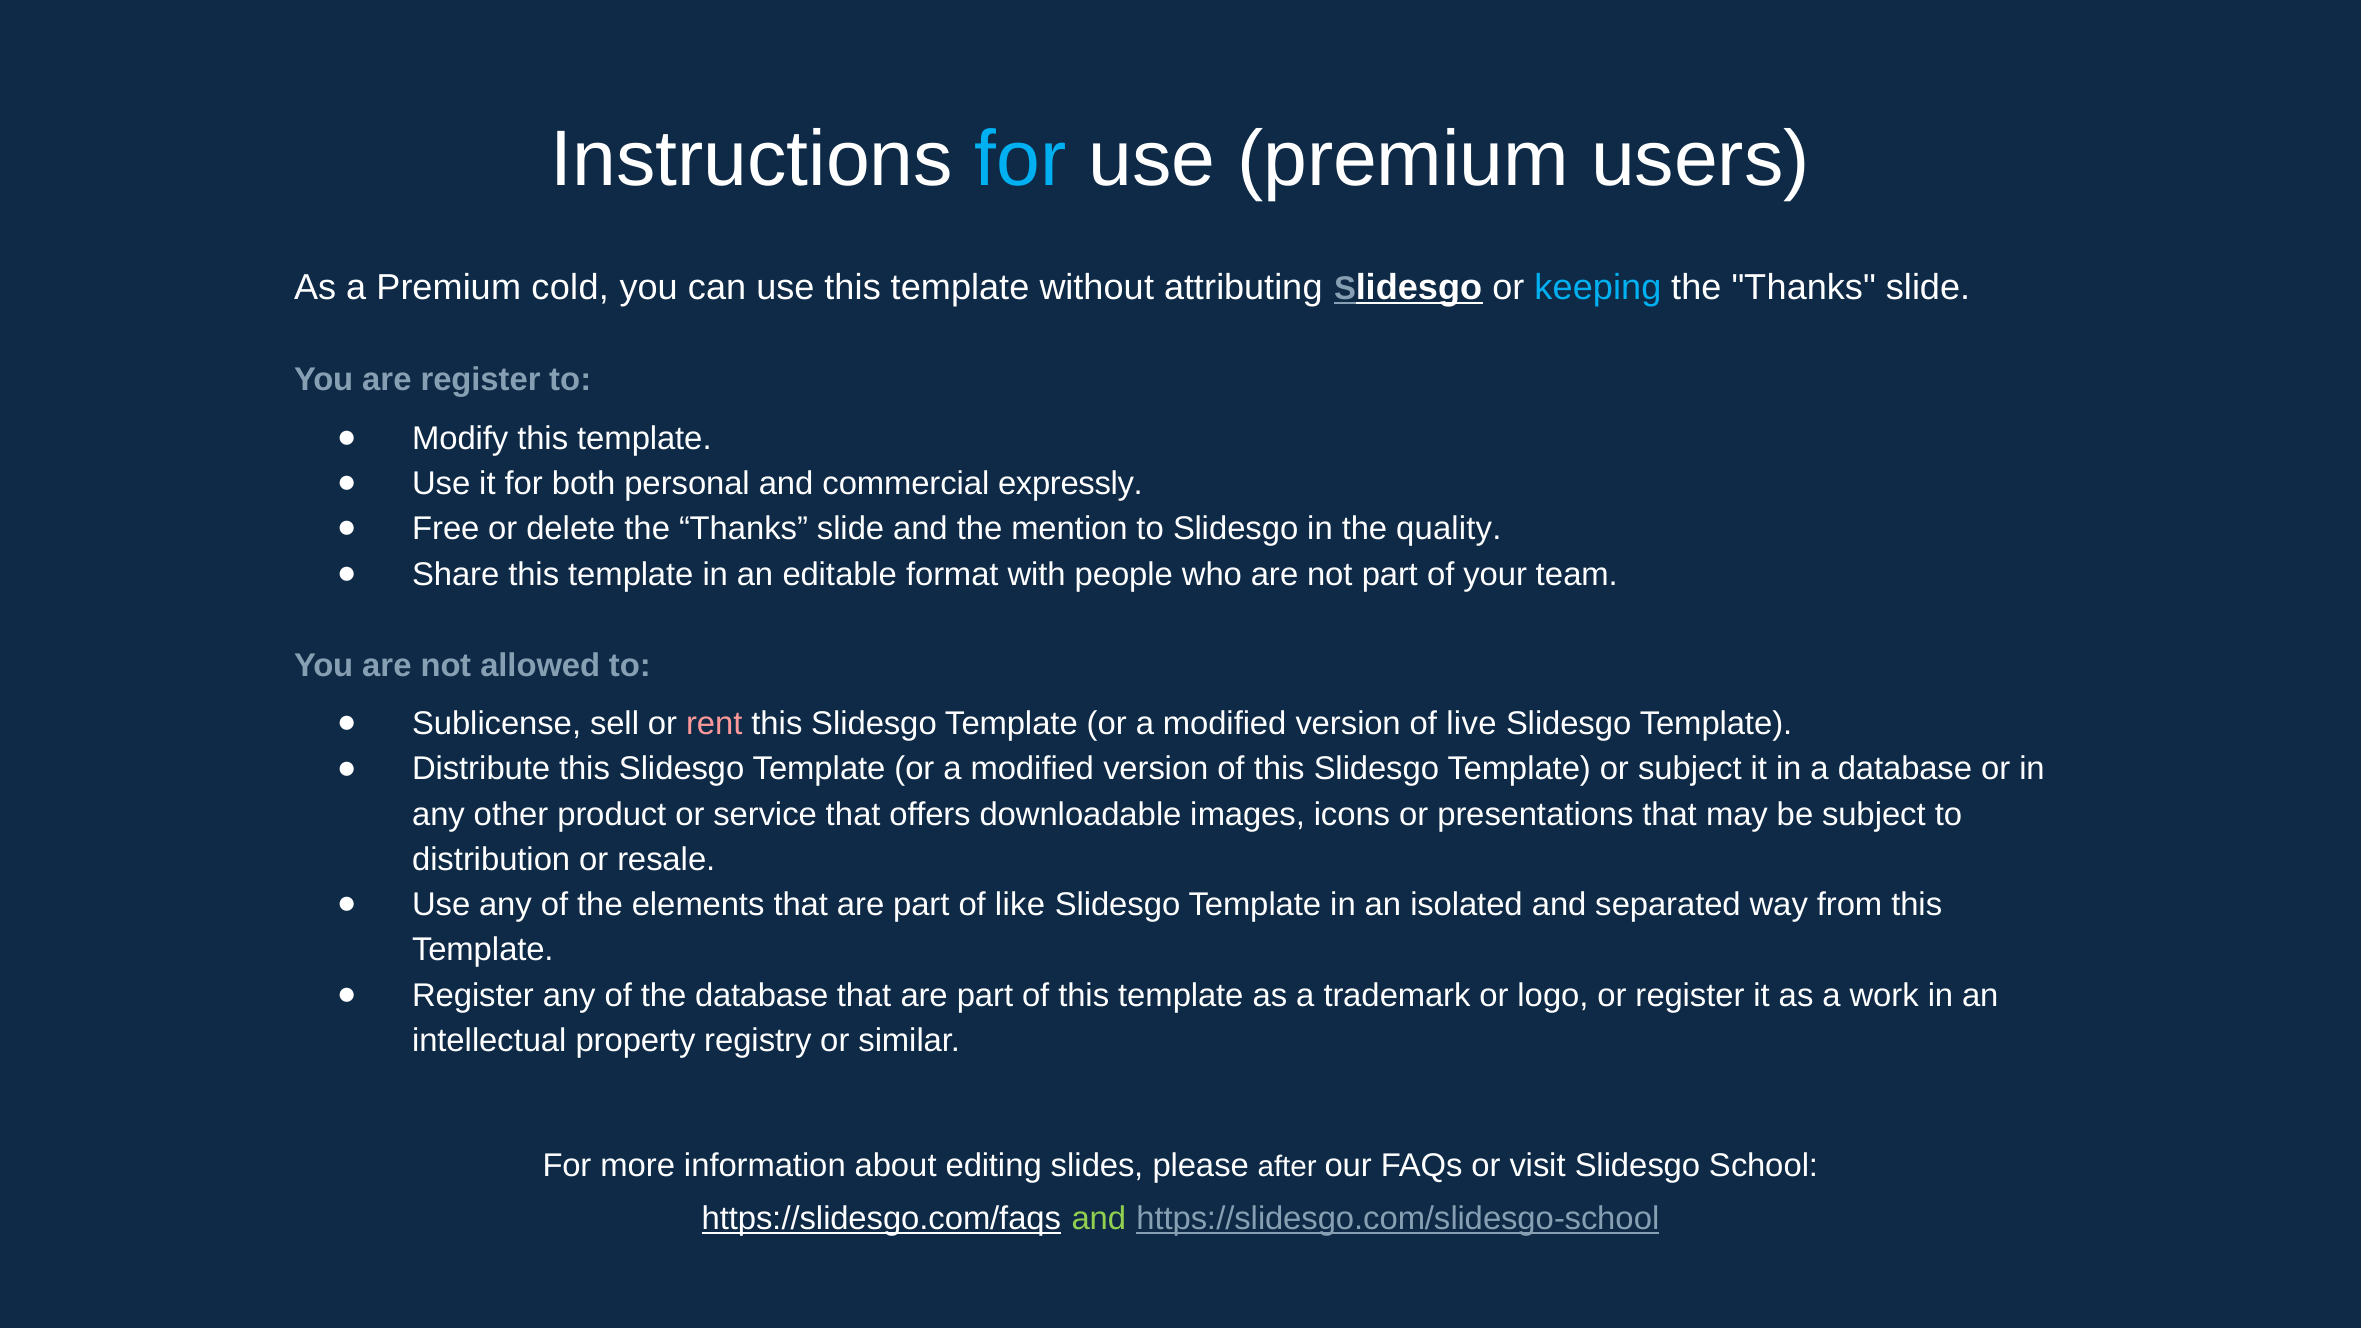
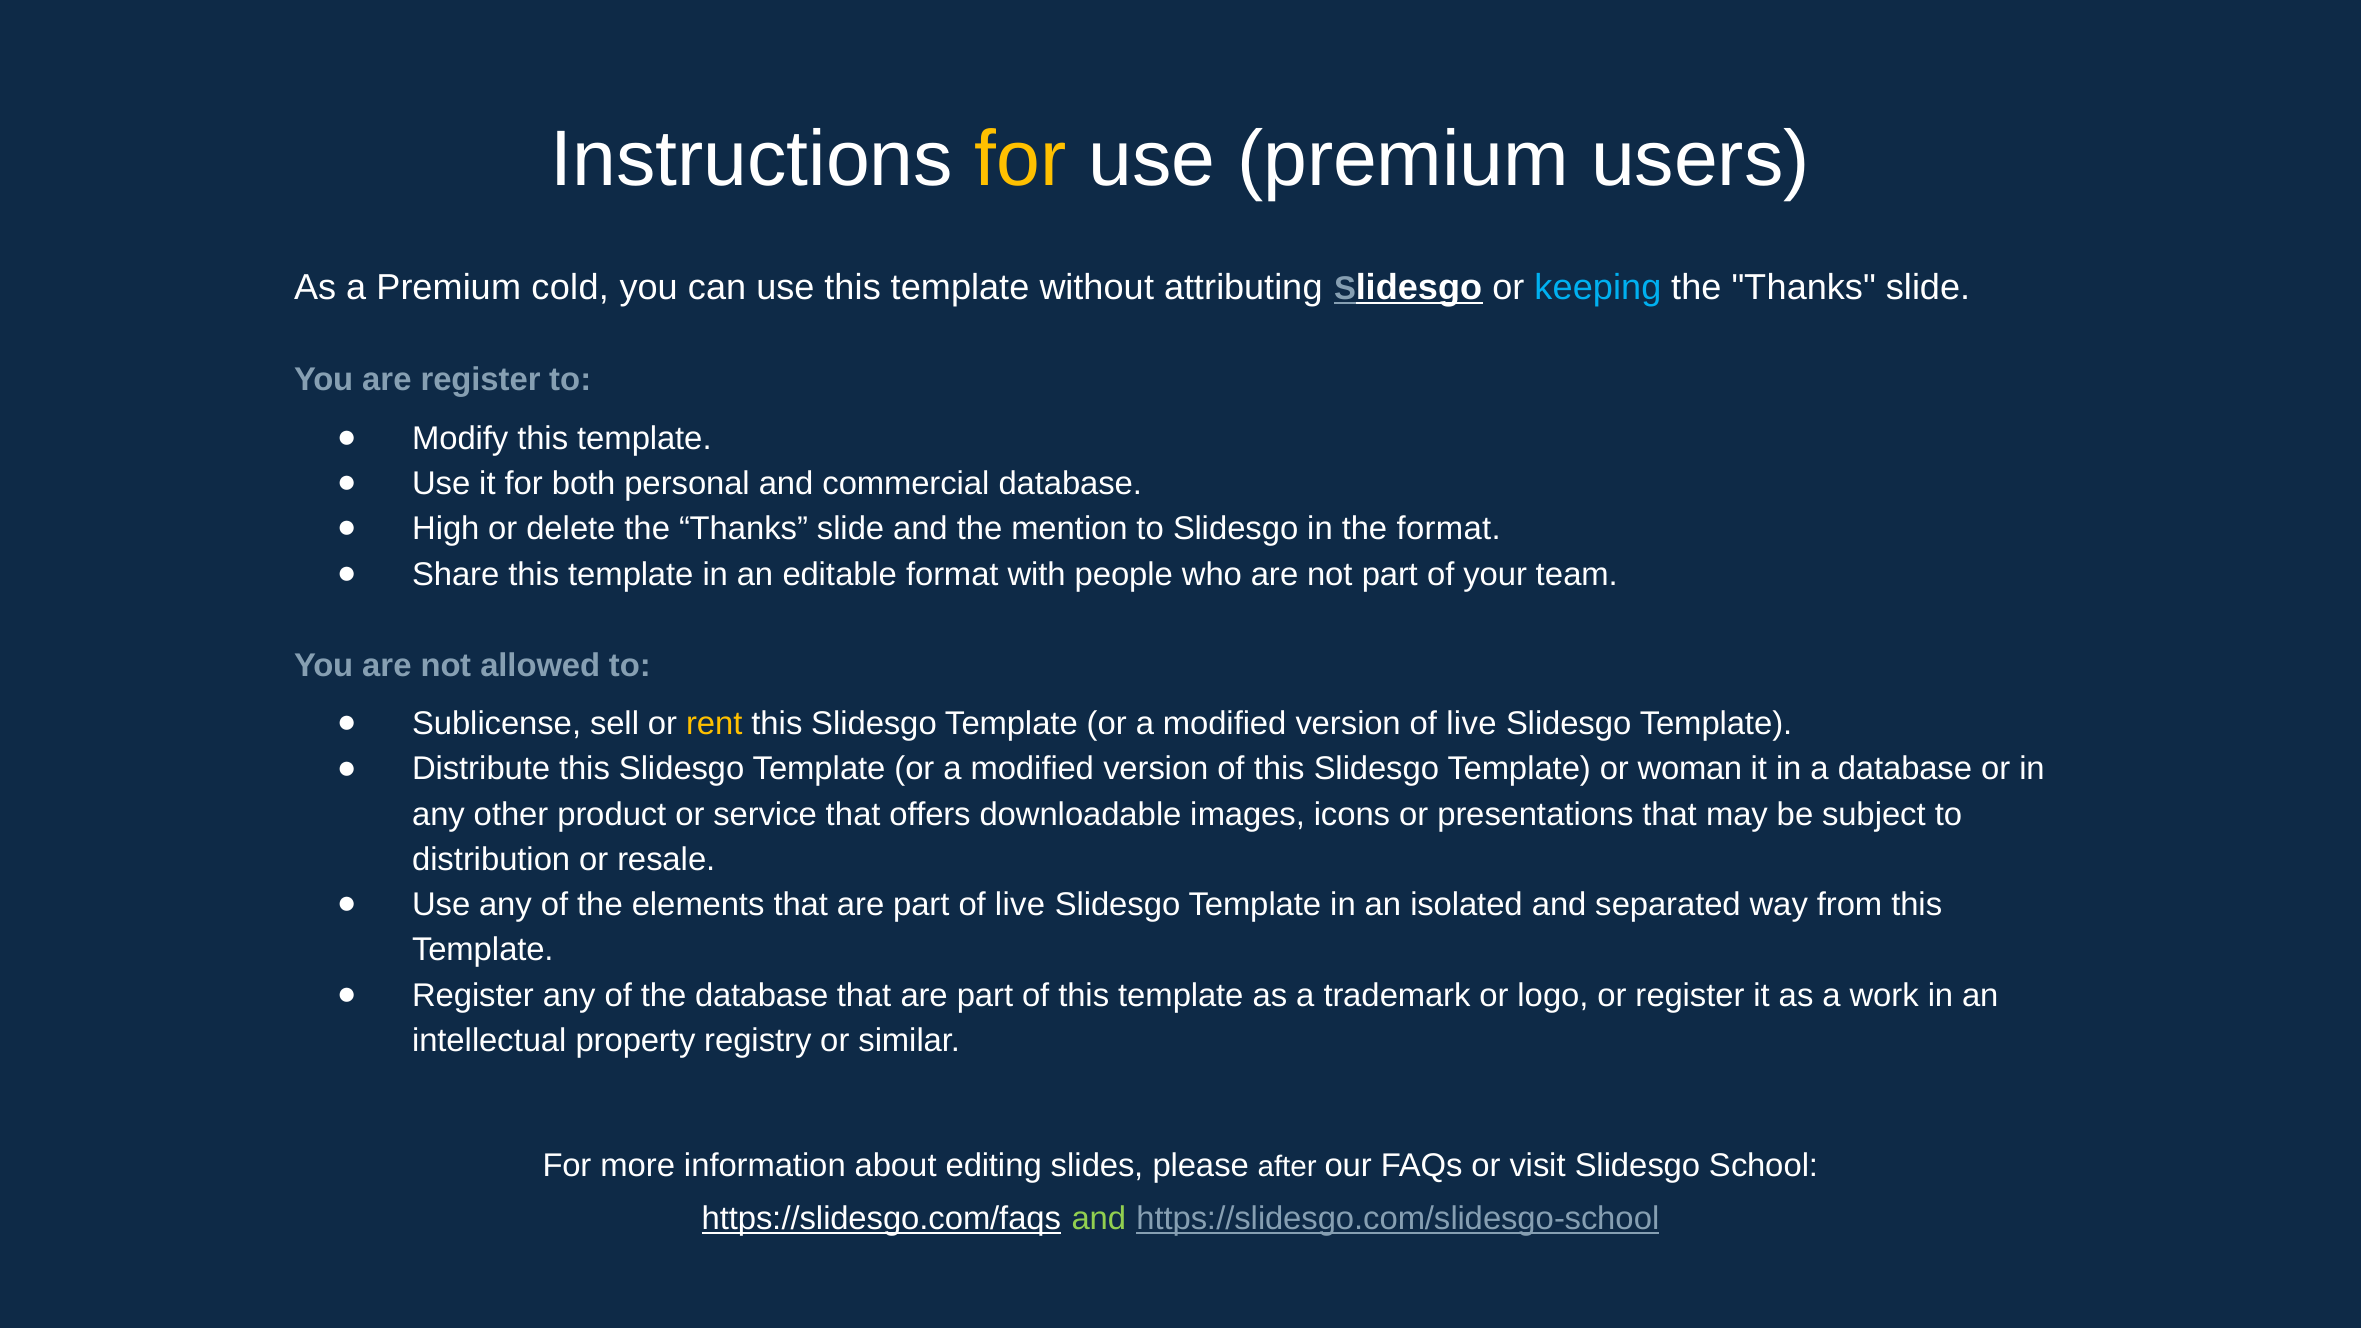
for at (1021, 160) colour: light blue -> yellow
commercial expressly: expressly -> database
Free: Free -> High
the quality: quality -> format
rent colour: pink -> yellow
or subject: subject -> woman
part of like: like -> live
